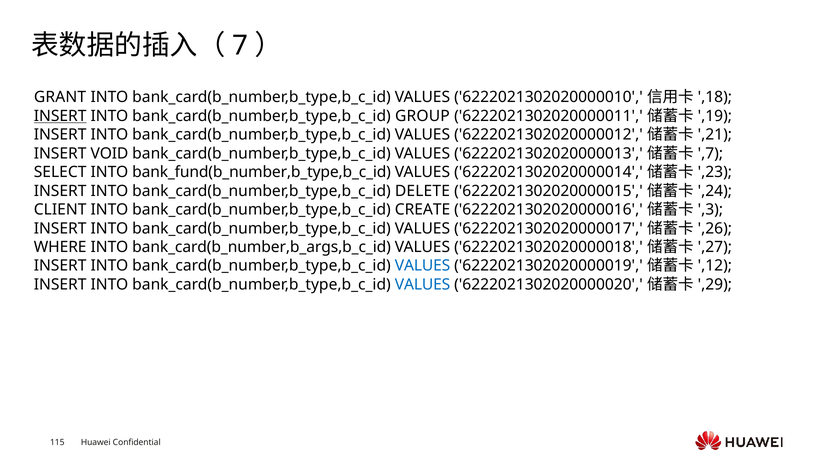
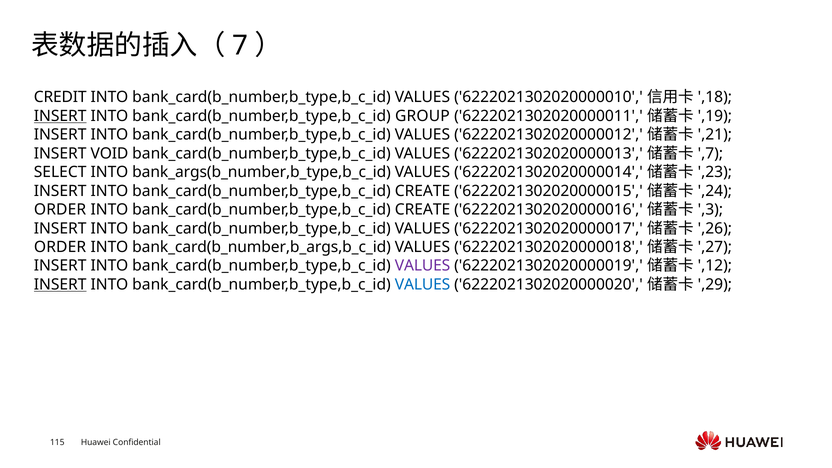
GRANT: GRANT -> CREDIT
bank_fund(b_number,b_type,b_c_id: bank_fund(b_number,b_type,b_c_id -> bank_args(b_number,b_type,b_c_id
INSERT INTO bank_card(b_number,b_type,b_c_id DELETE: DELETE -> CREATE
CLIENT at (60, 210): CLIENT -> ORDER
WHERE at (60, 247): WHERE -> ORDER
VALUES at (423, 266) colour: blue -> purple
INSERT at (60, 285) underline: none -> present
